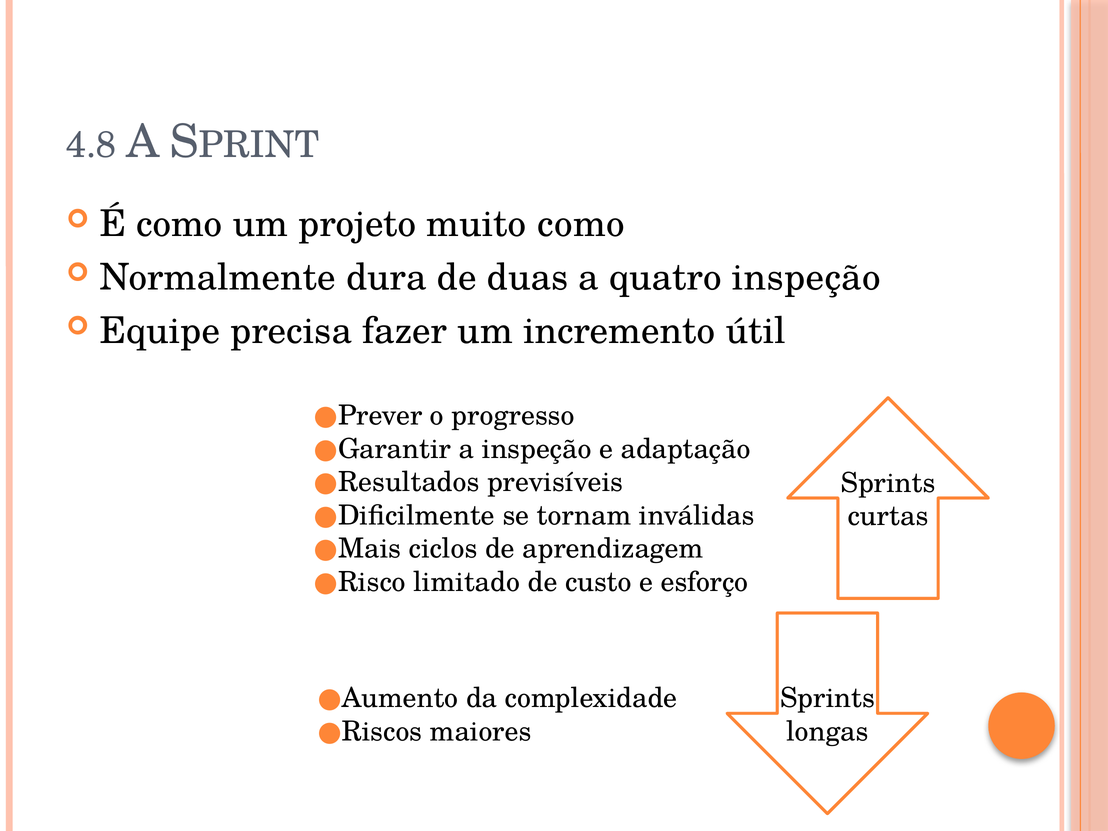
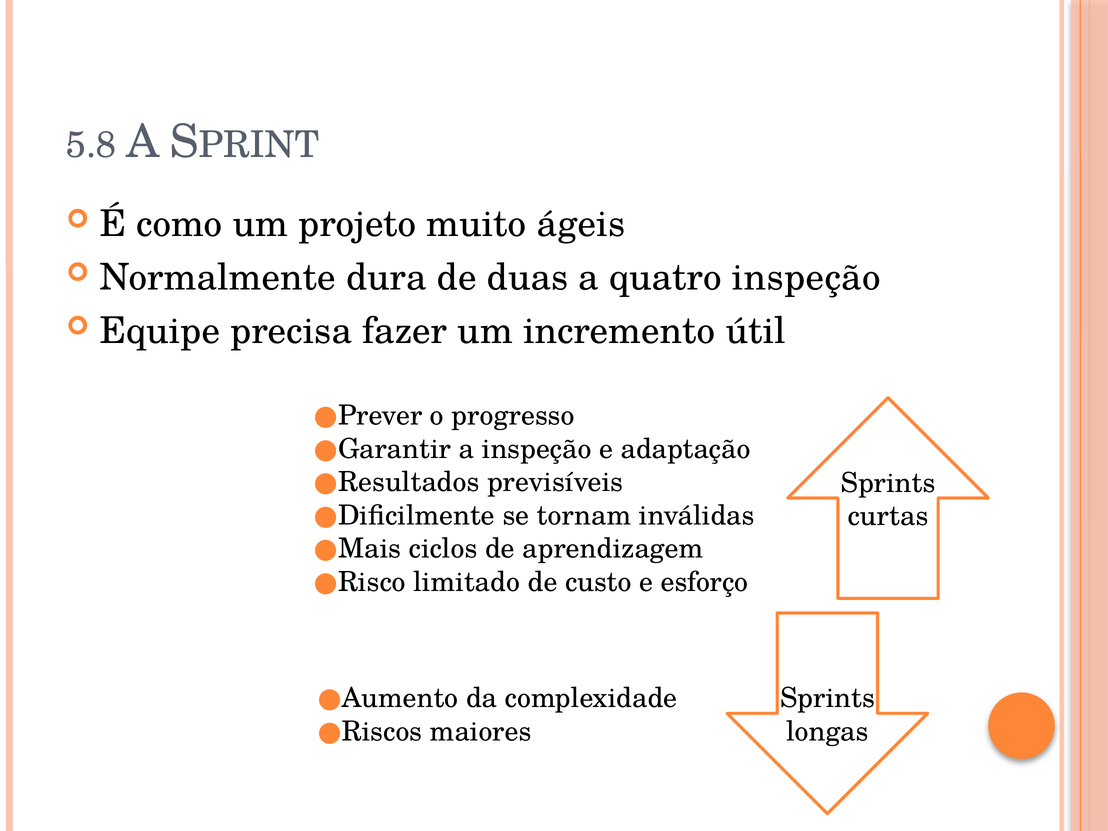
4.8: 4.8 -> 5.8
muito como: como -> ágeis
